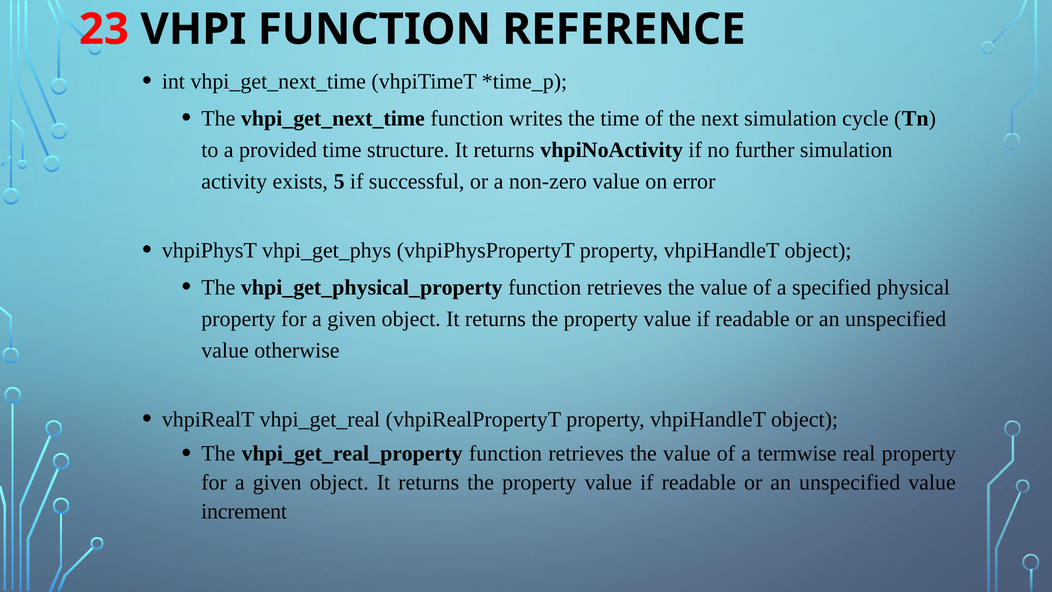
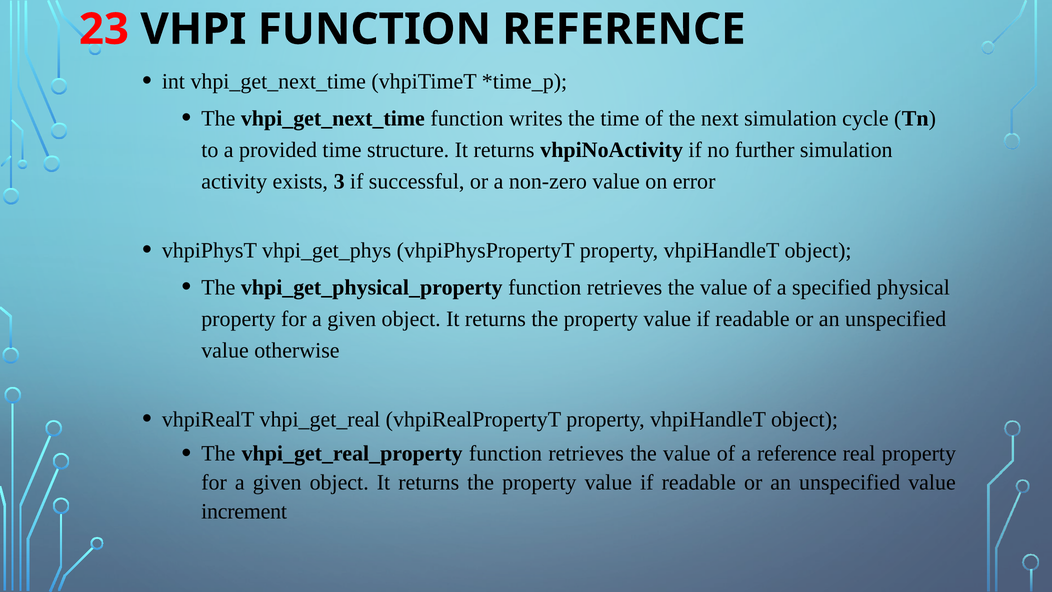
5: 5 -> 3
a termwise: termwise -> reference
